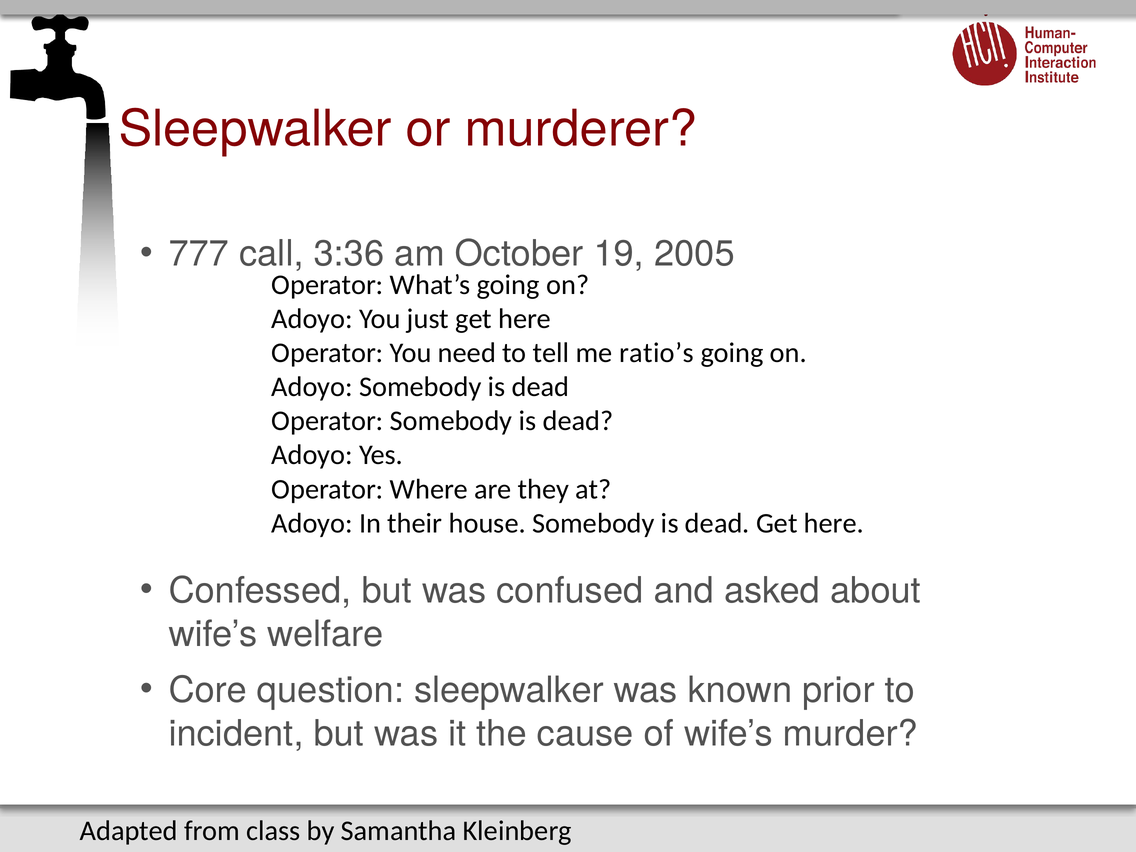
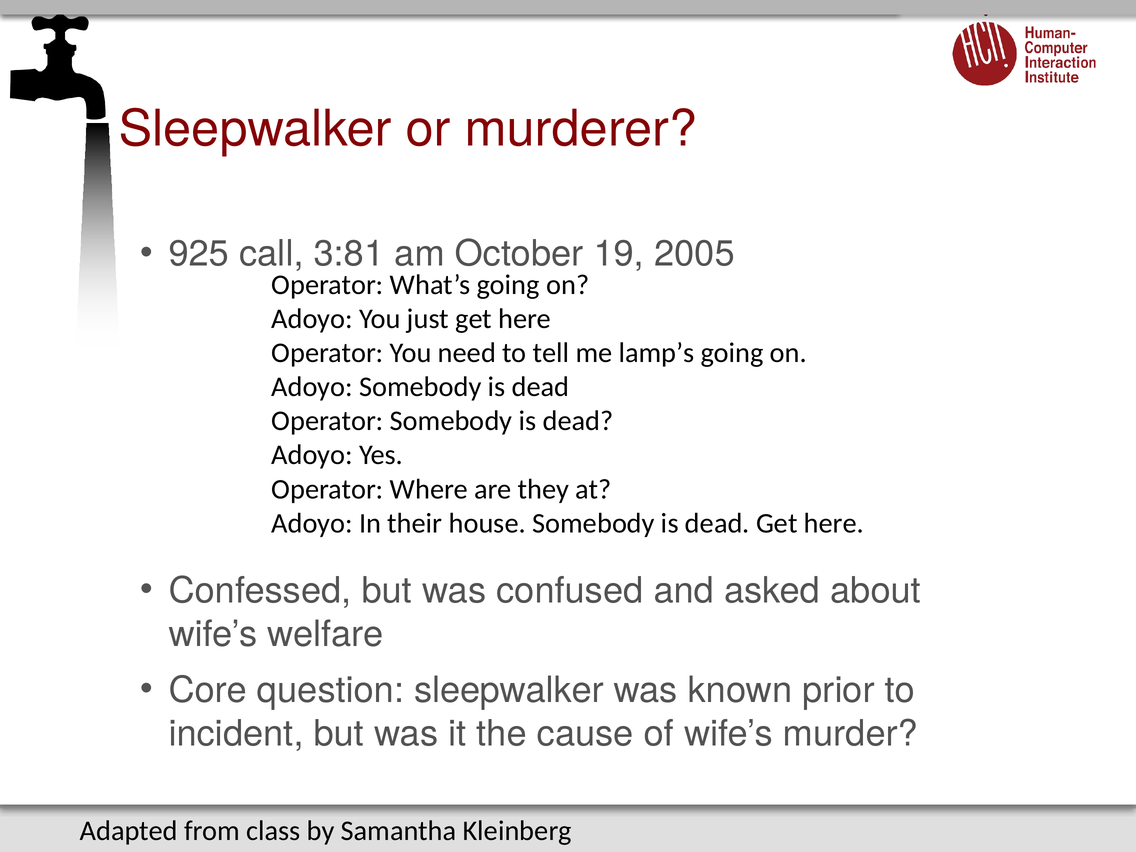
777: 777 -> 925
3:36: 3:36 -> 3:81
ratio’s: ratio’s -> lamp’s
